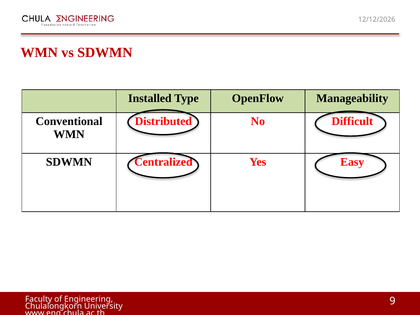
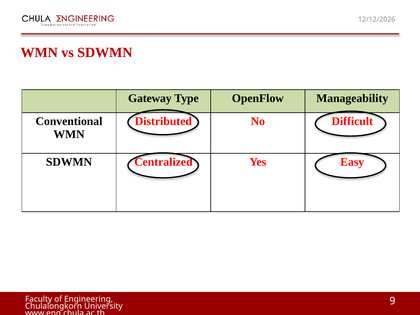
Installed: Installed -> Gateway
